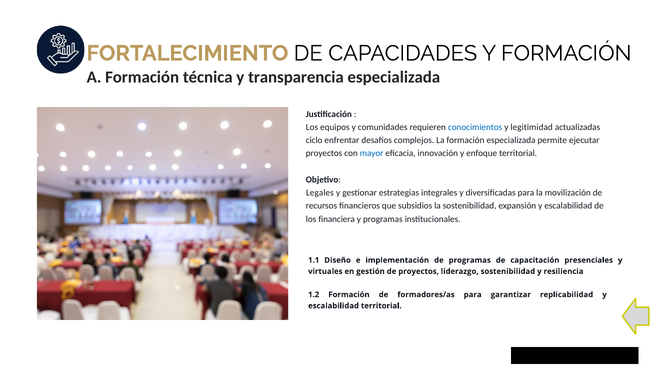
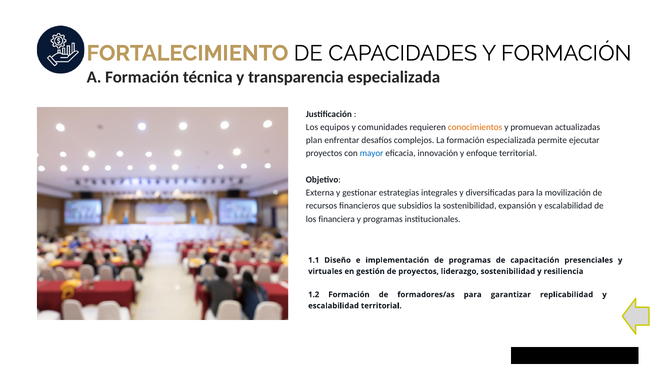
conocimientos colour: blue -> orange
legitimidad: legitimidad -> promuevan
ciclo: ciclo -> plan
Legales: Legales -> Externa
